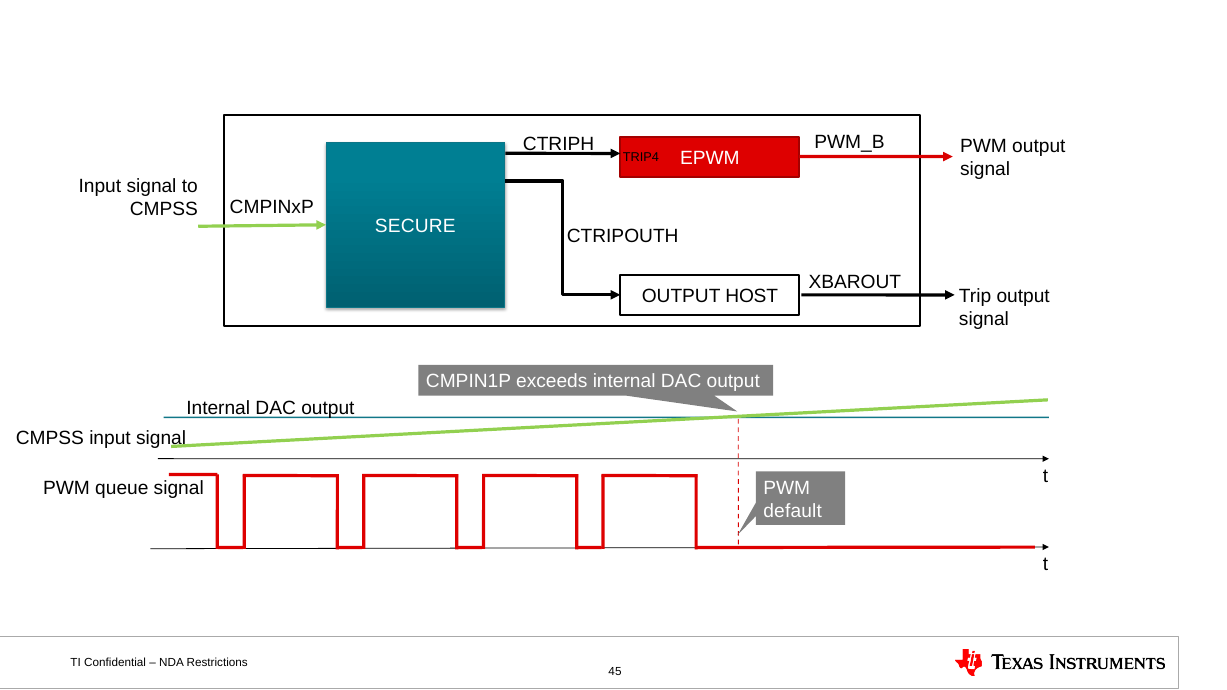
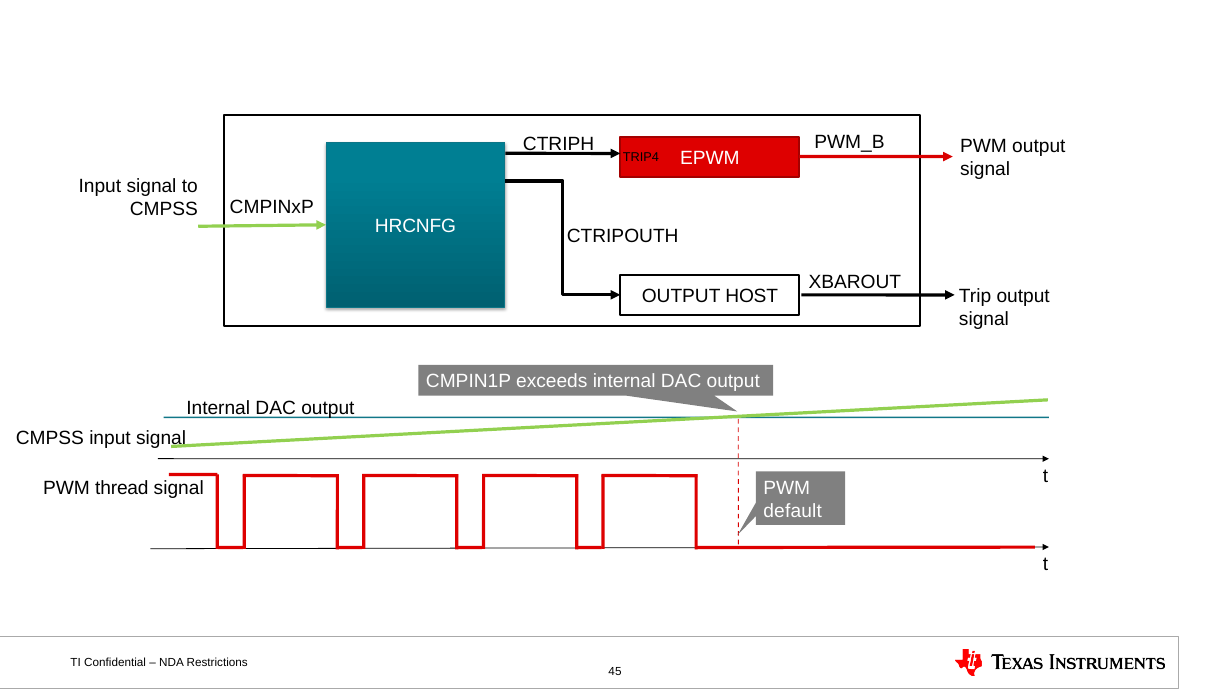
SECURE: SECURE -> HRCNFG
queue: queue -> thread
